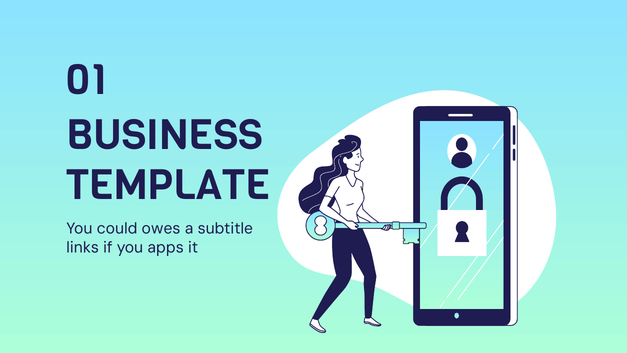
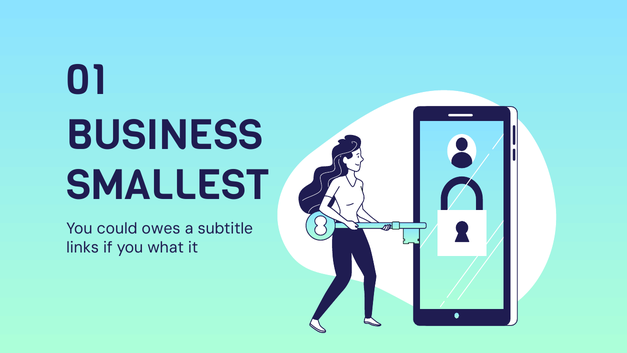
TEMPLATE: TEMPLATE -> SMALLEST
apps: apps -> what
